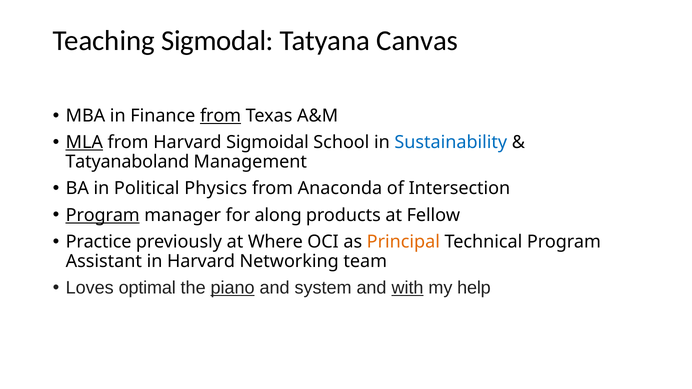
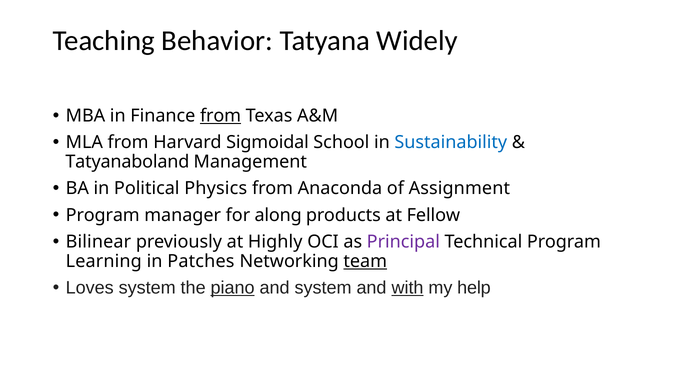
Sigmodal: Sigmodal -> Behavior
Canvas: Canvas -> Widely
MLA underline: present -> none
Intersection: Intersection -> Assignment
Program at (103, 215) underline: present -> none
Practice: Practice -> Bilinear
Where: Where -> Highly
Principal colour: orange -> purple
Assistant: Assistant -> Learning
in Harvard: Harvard -> Patches
team underline: none -> present
Loves optimal: optimal -> system
